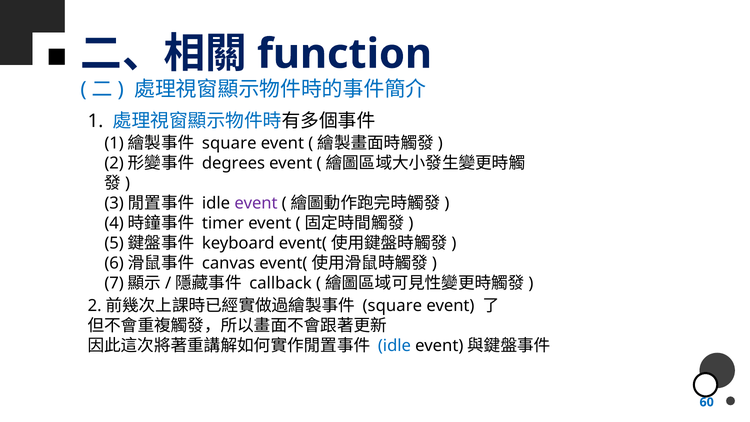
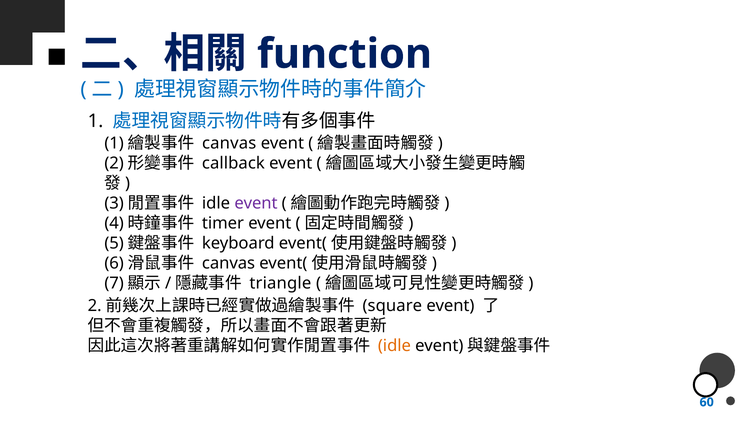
square at (229, 143): square -> canvas
degrees: degrees -> callback
callback: callback -> triangle
idle at (394, 346) colour: blue -> orange
